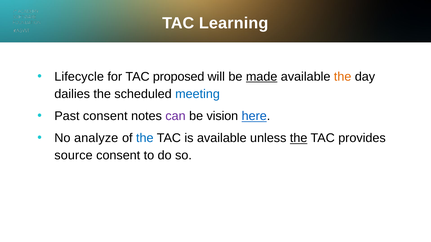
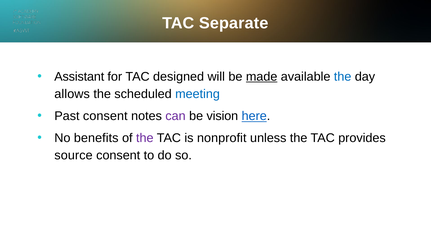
Learning: Learning -> Separate
Lifecycle: Lifecycle -> Assistant
proposed: proposed -> designed
the at (343, 77) colour: orange -> blue
dailies: dailies -> allows
analyze: analyze -> benefits
the at (145, 138) colour: blue -> purple
is available: available -> nonprofit
the at (299, 138) underline: present -> none
